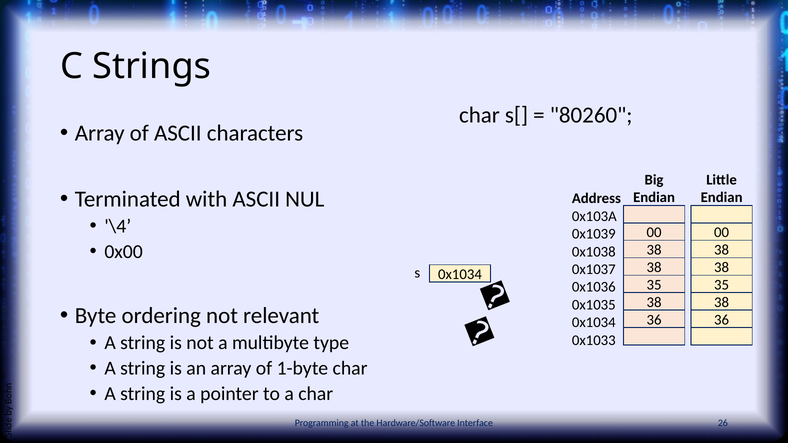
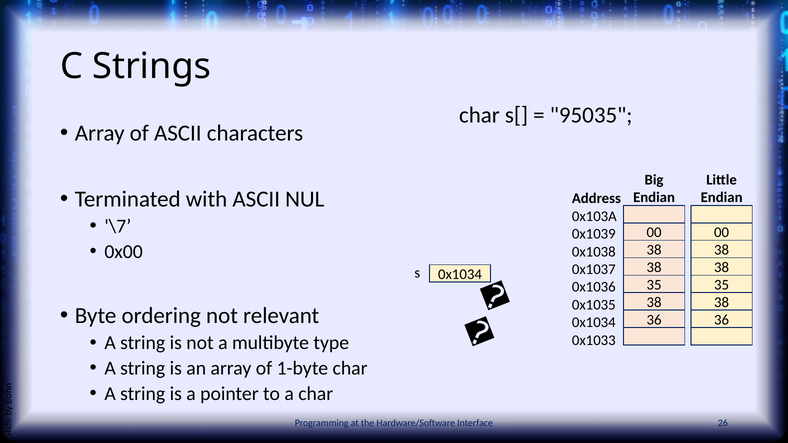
80260: 80260 -> 95035
\4: \4 -> \7
